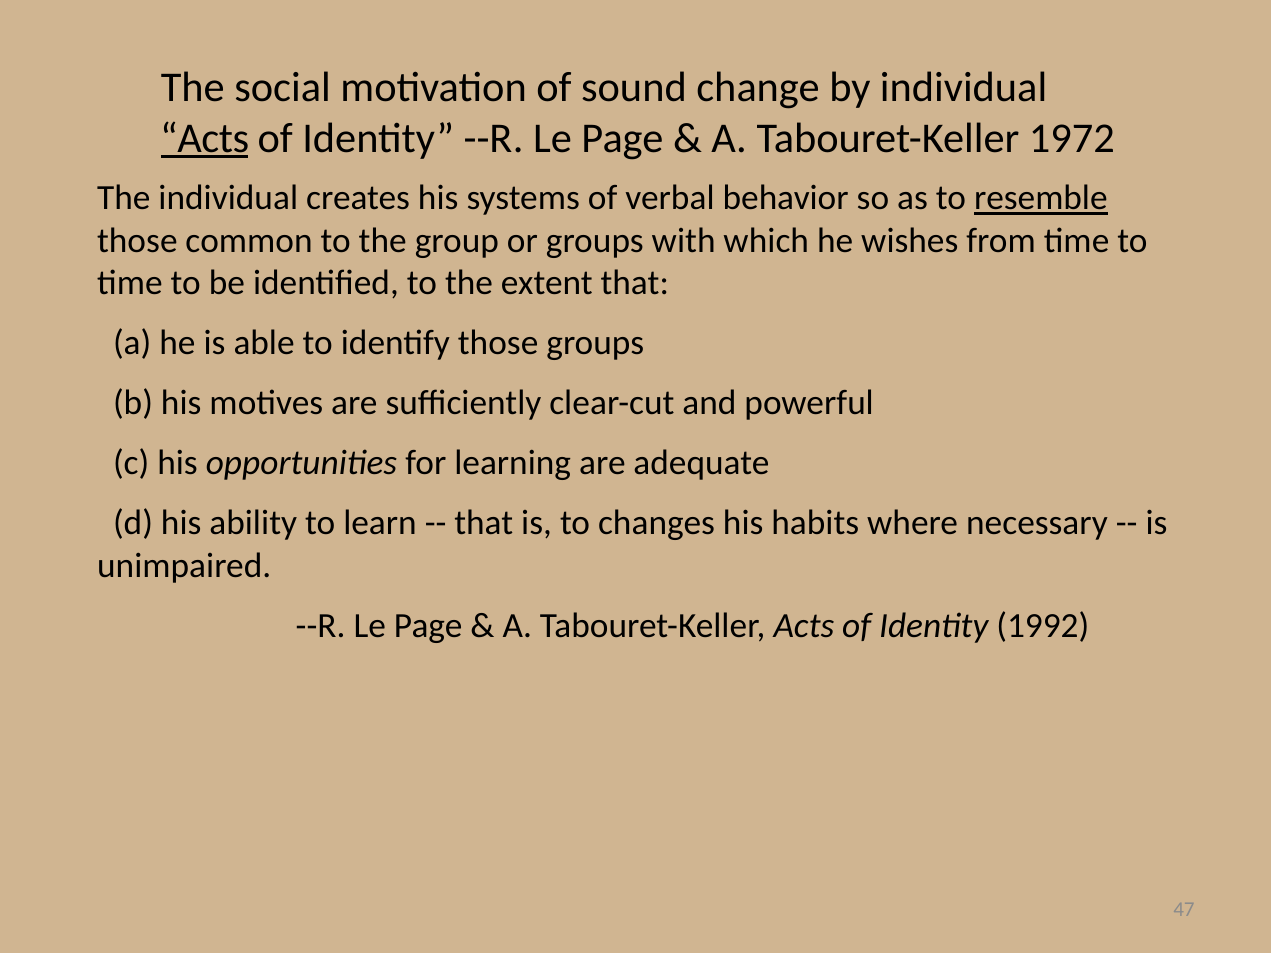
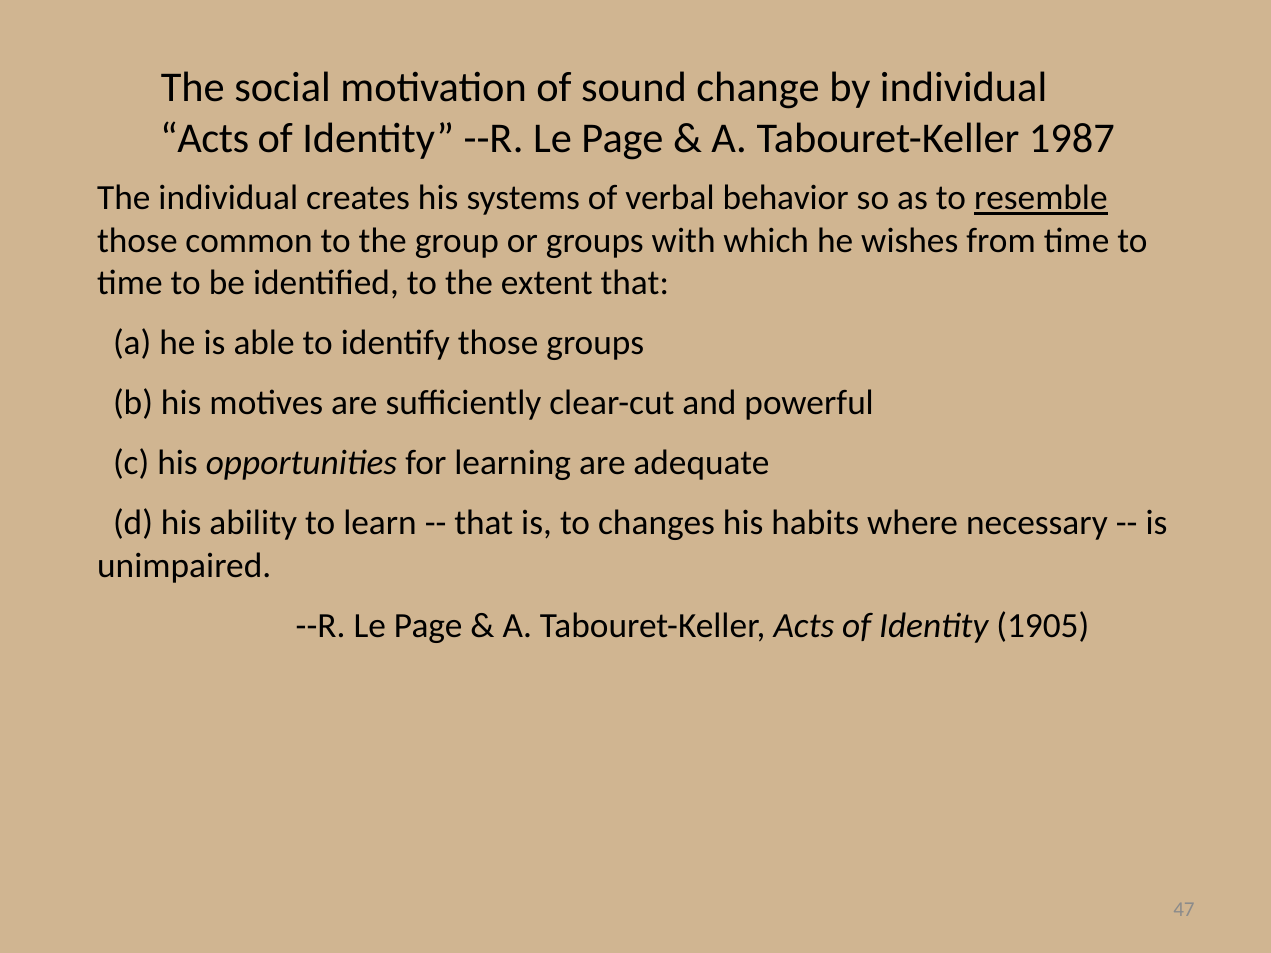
Acts at (205, 138) underline: present -> none
1972: 1972 -> 1987
1992: 1992 -> 1905
